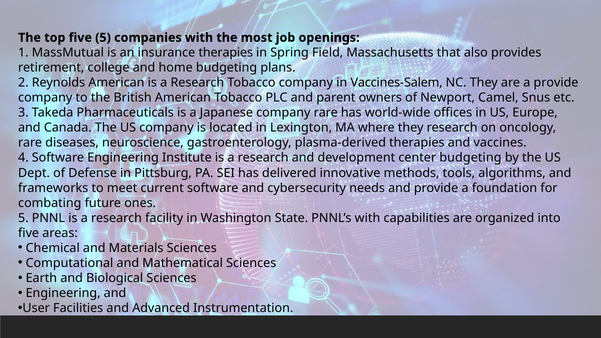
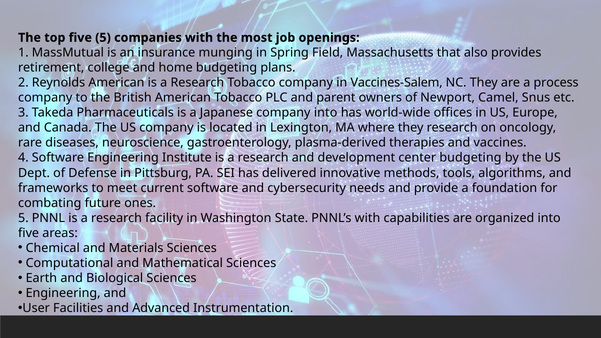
insurance therapies: therapies -> munging
a provide: provide -> process
company rare: rare -> into
